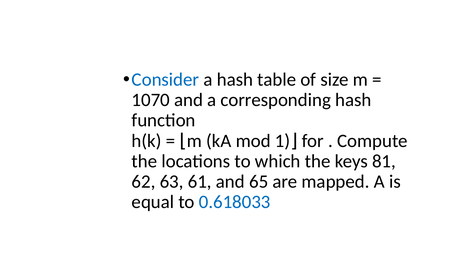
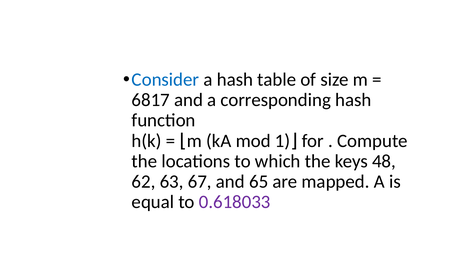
1070: 1070 -> 6817
81: 81 -> 48
61: 61 -> 67
0.618033 colour: blue -> purple
